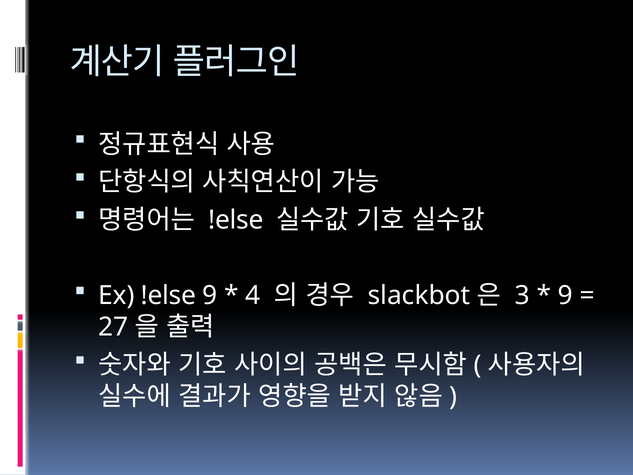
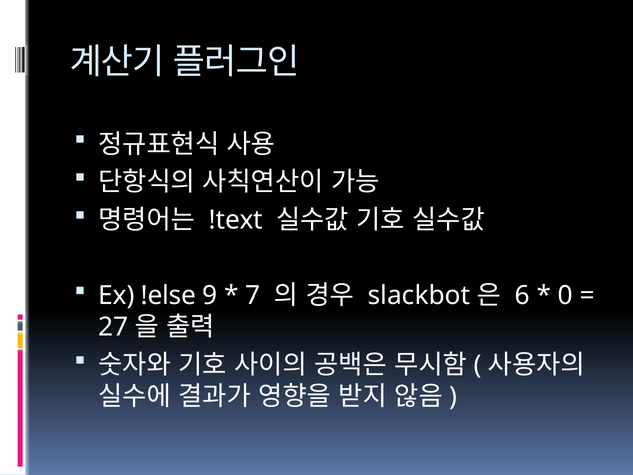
!else at (236, 220): !else -> !text
4: 4 -> 7
3: 3 -> 6
9 at (566, 295): 9 -> 0
